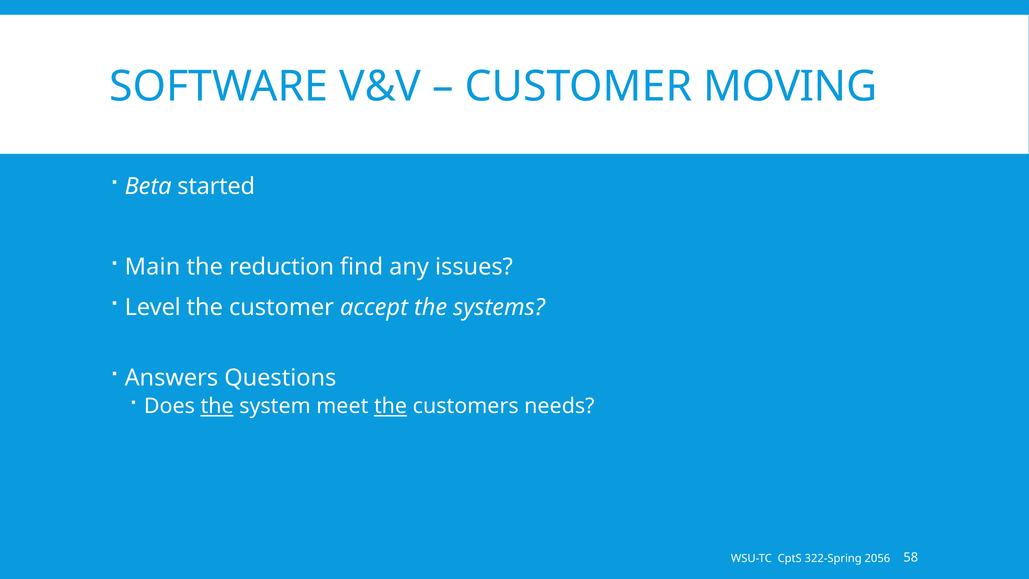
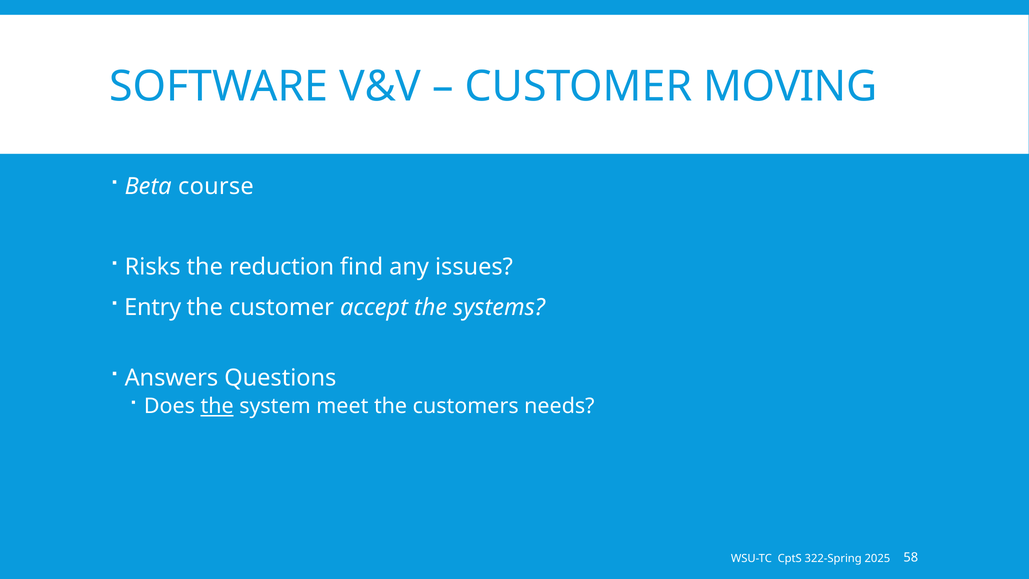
started: started -> course
Main: Main -> Risks
Level: Level -> Entry
the at (391, 406) underline: present -> none
2056: 2056 -> 2025
